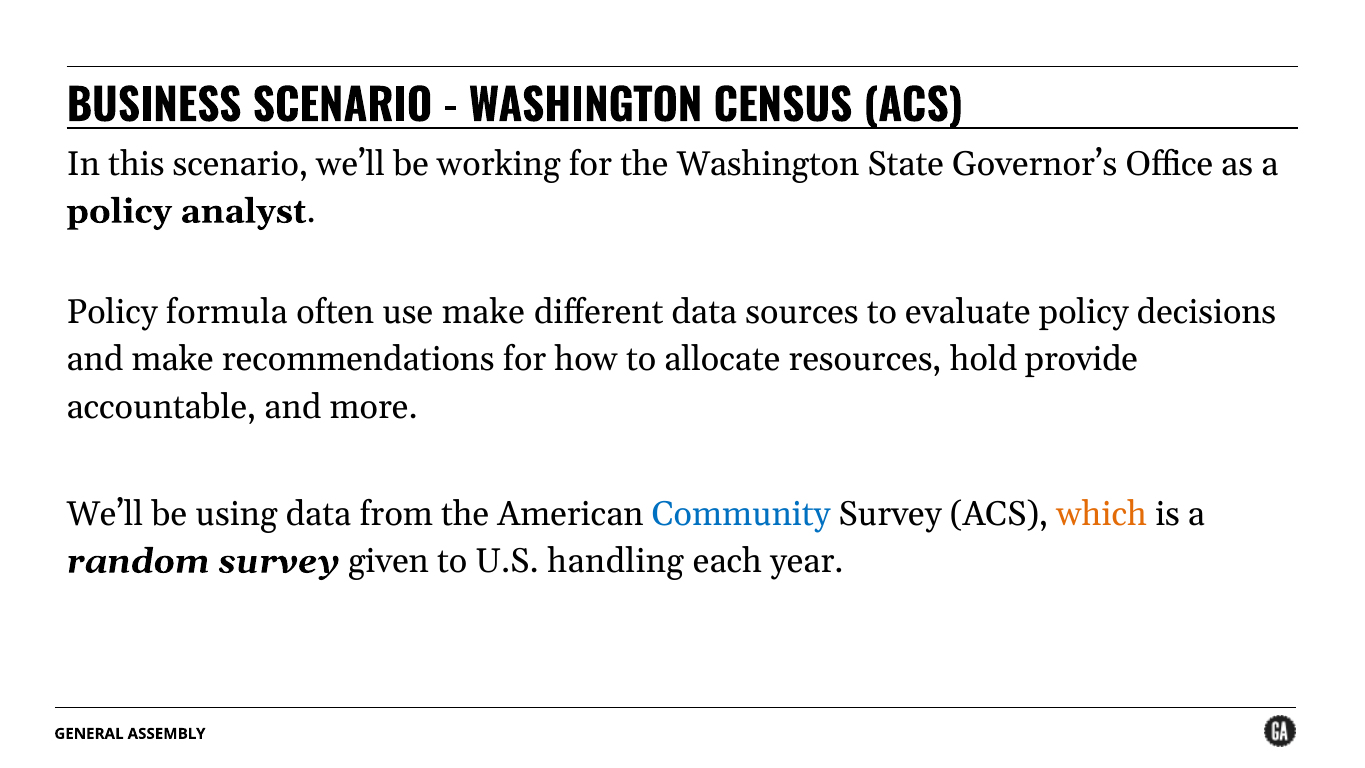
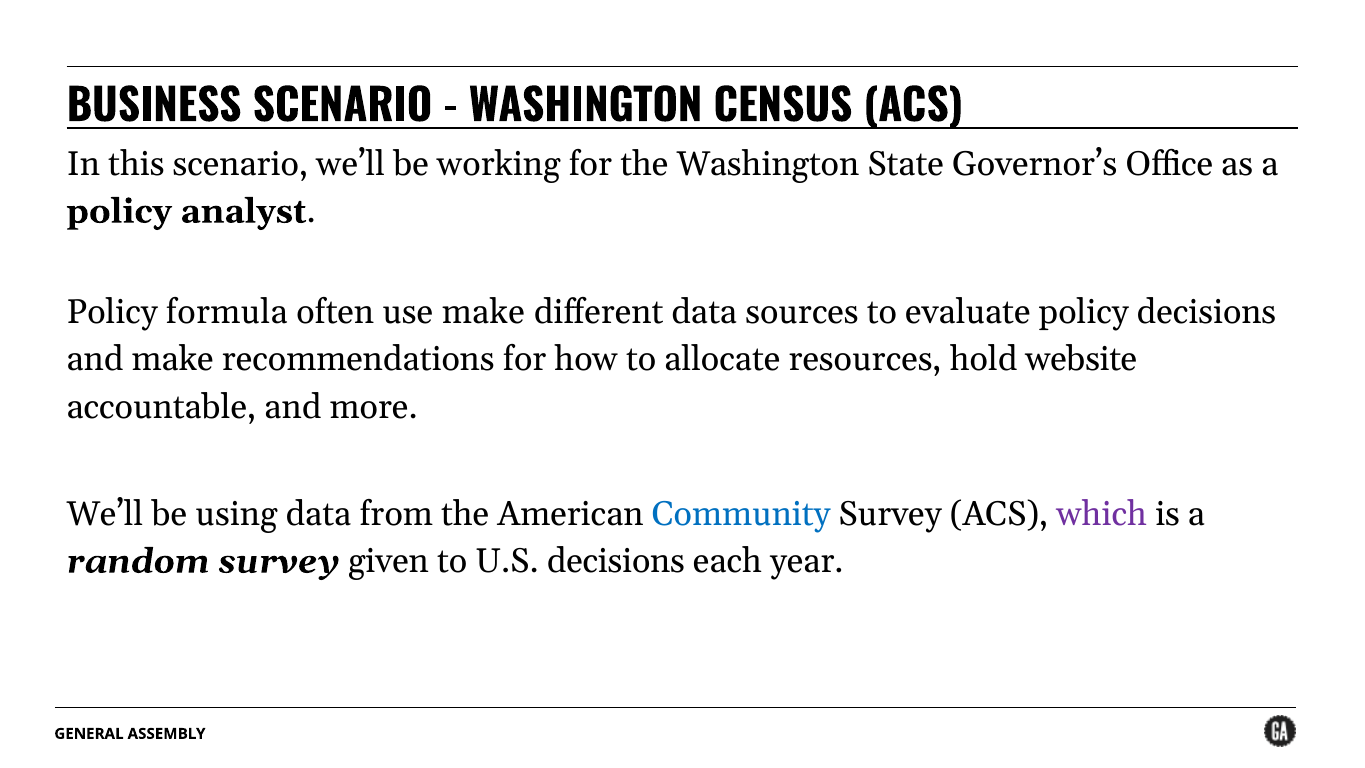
provide: provide -> website
which colour: orange -> purple
U.S handling: handling -> decisions
